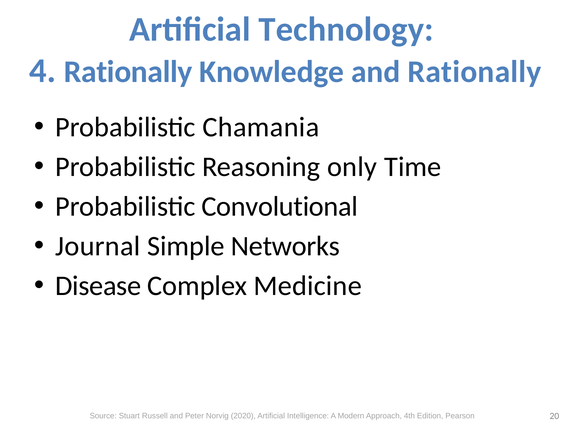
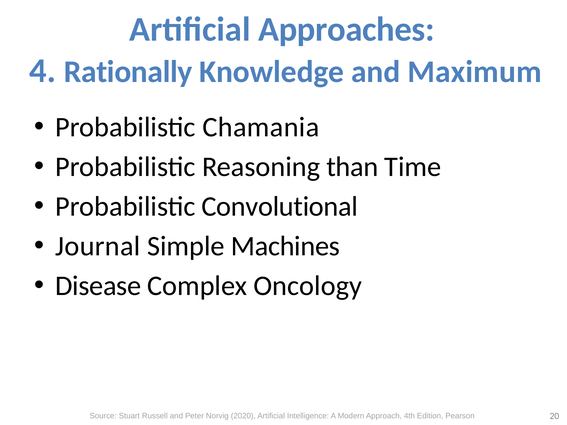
Technology: Technology -> Approaches
and Rationally: Rationally -> Maximum
only: only -> than
Networks: Networks -> Machines
Medicine: Medicine -> Oncology
